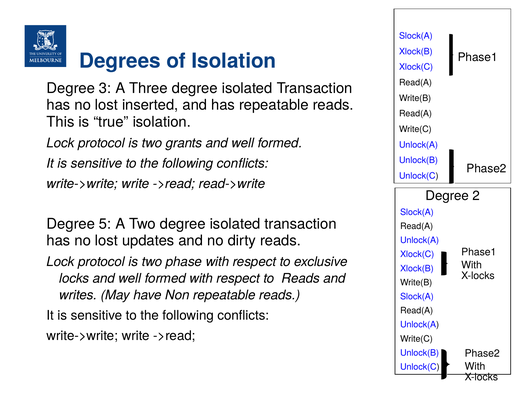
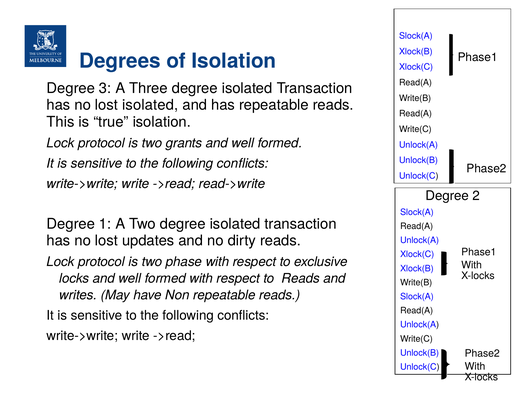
lost inserted: inserted -> isolated
5: 5 -> 1
